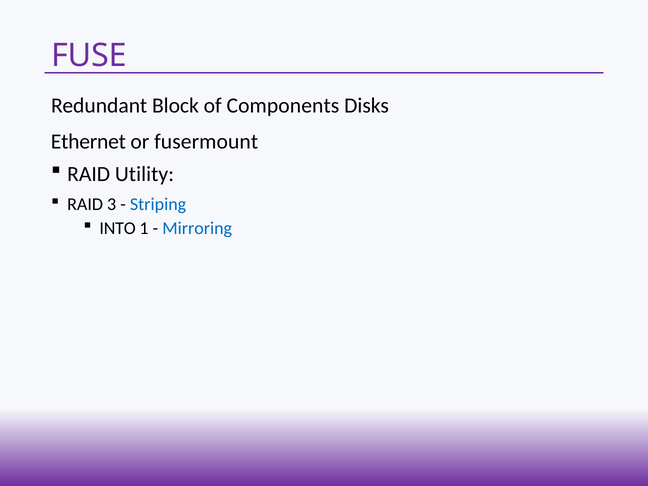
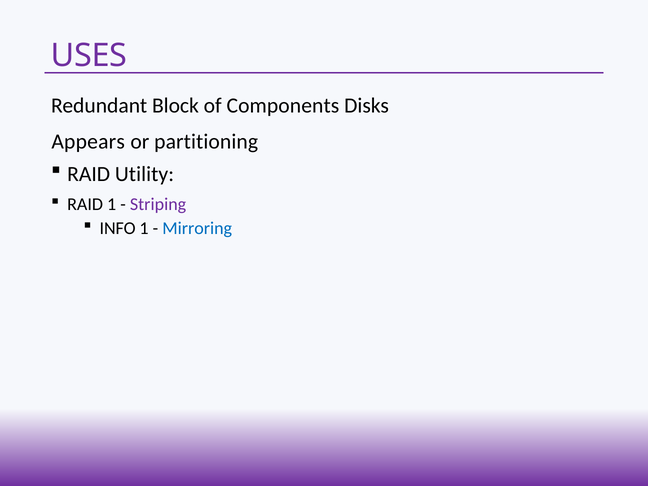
FUSE: FUSE -> USES
Ethernet: Ethernet -> Appears
fusermount: fusermount -> partitioning
RAID 3: 3 -> 1
Striping colour: blue -> purple
INTO: INTO -> INFO
